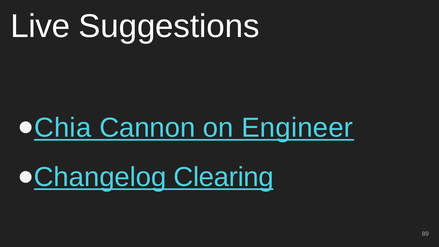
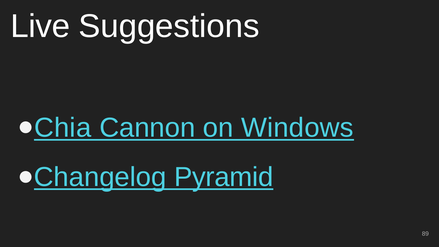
Engineer: Engineer -> Windows
Clearing: Clearing -> Pyramid
